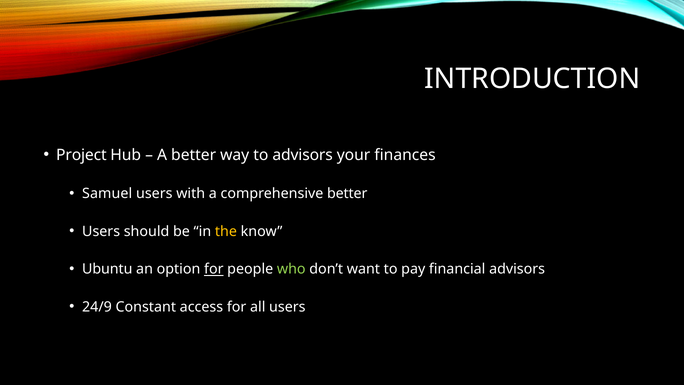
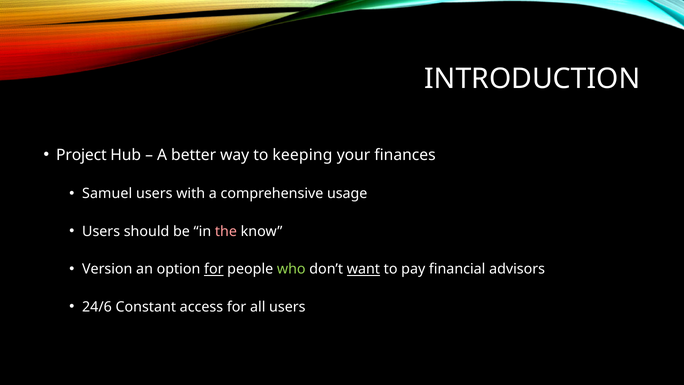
to advisors: advisors -> keeping
comprehensive better: better -> usage
the colour: yellow -> pink
Ubuntu: Ubuntu -> Version
want underline: none -> present
24/9: 24/9 -> 24/6
